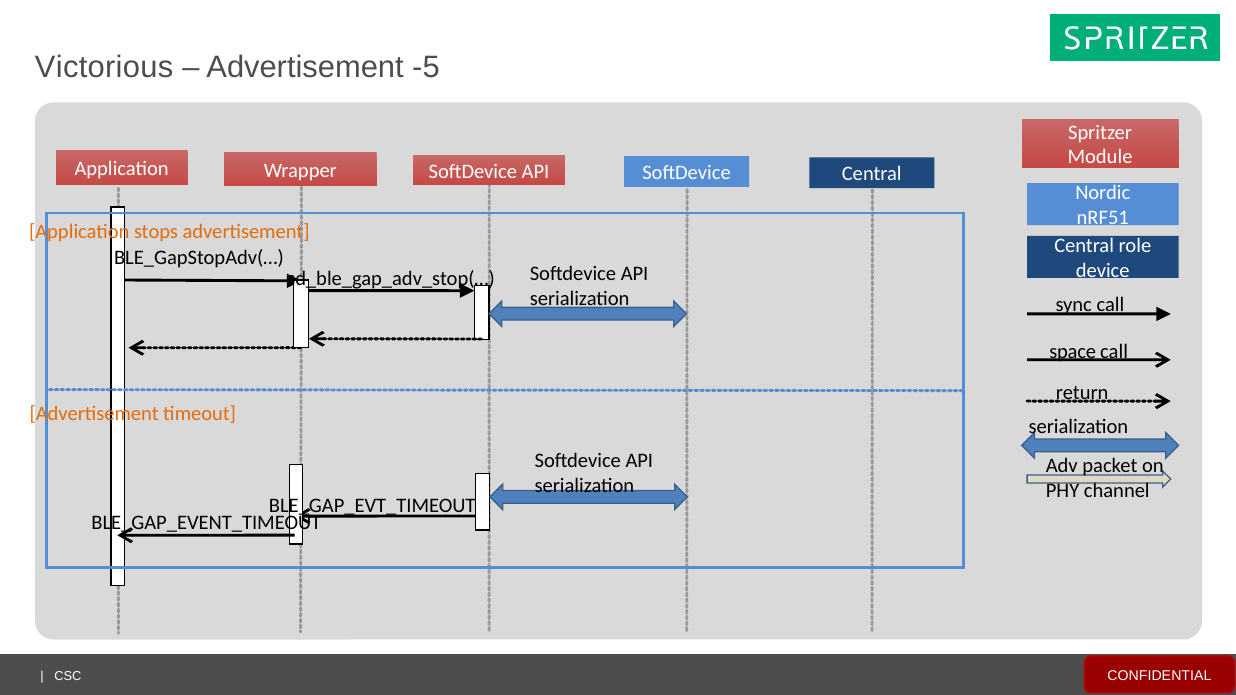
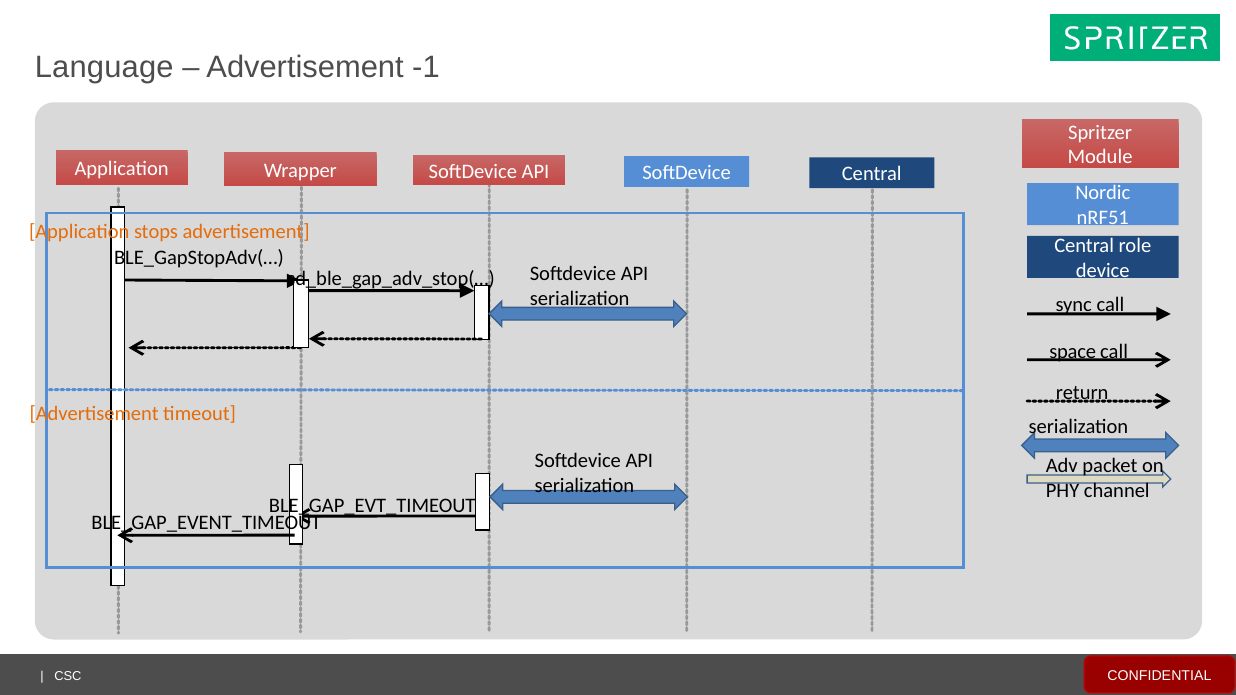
Victorious: Victorious -> Language
-5: -5 -> -1
